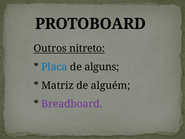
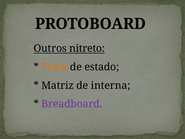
Placa colour: blue -> orange
alguns: alguns -> estado
alguém: alguém -> interna
